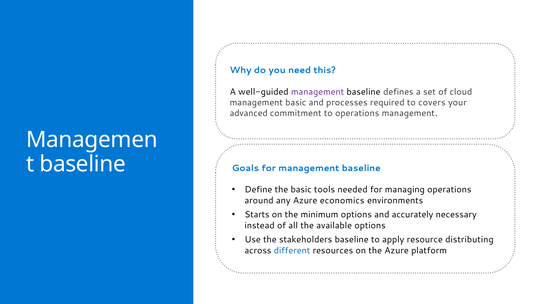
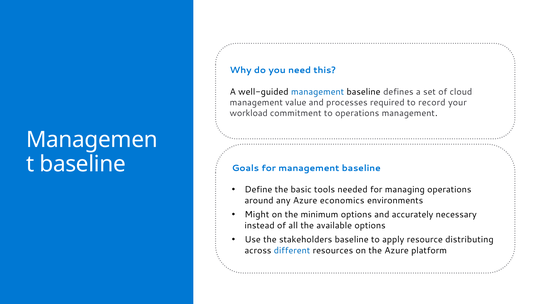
management at (318, 92) colour: purple -> blue
management basic: basic -> value
covers: covers -> record
advanced: advanced -> workload
Starts: Starts -> Might
